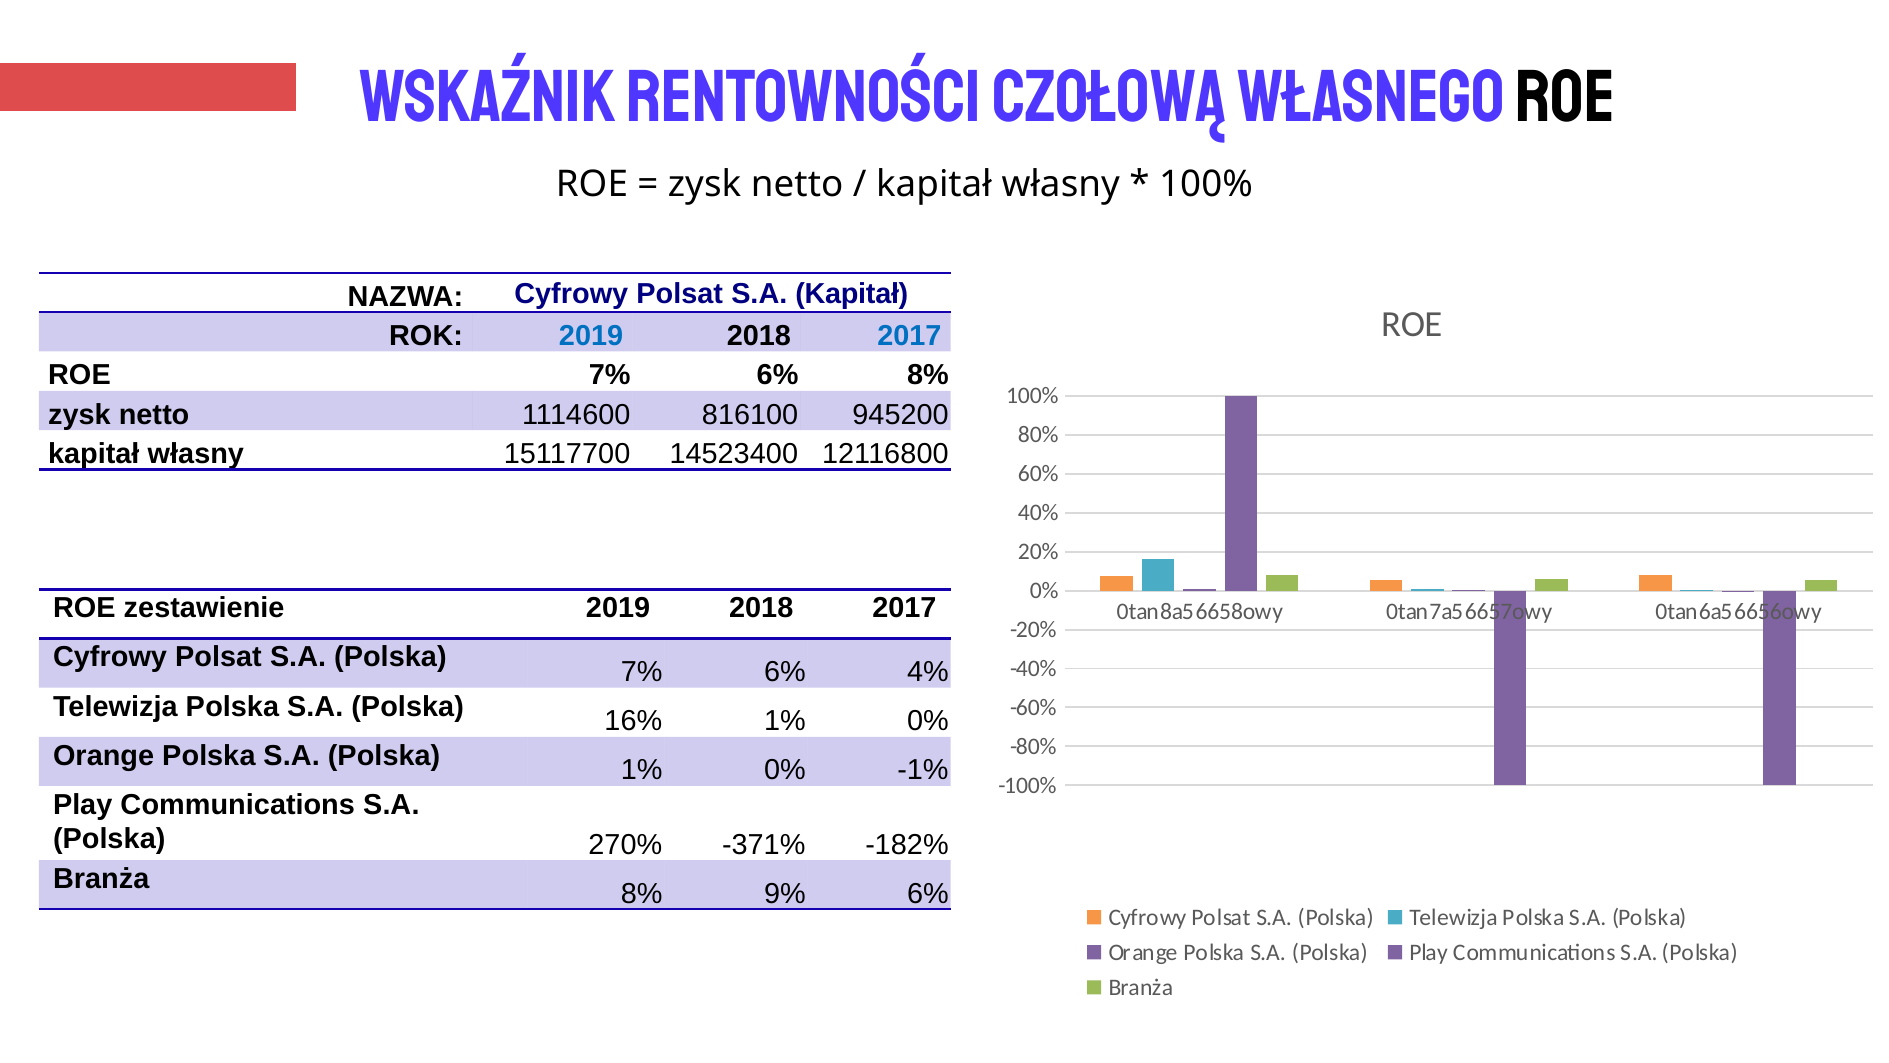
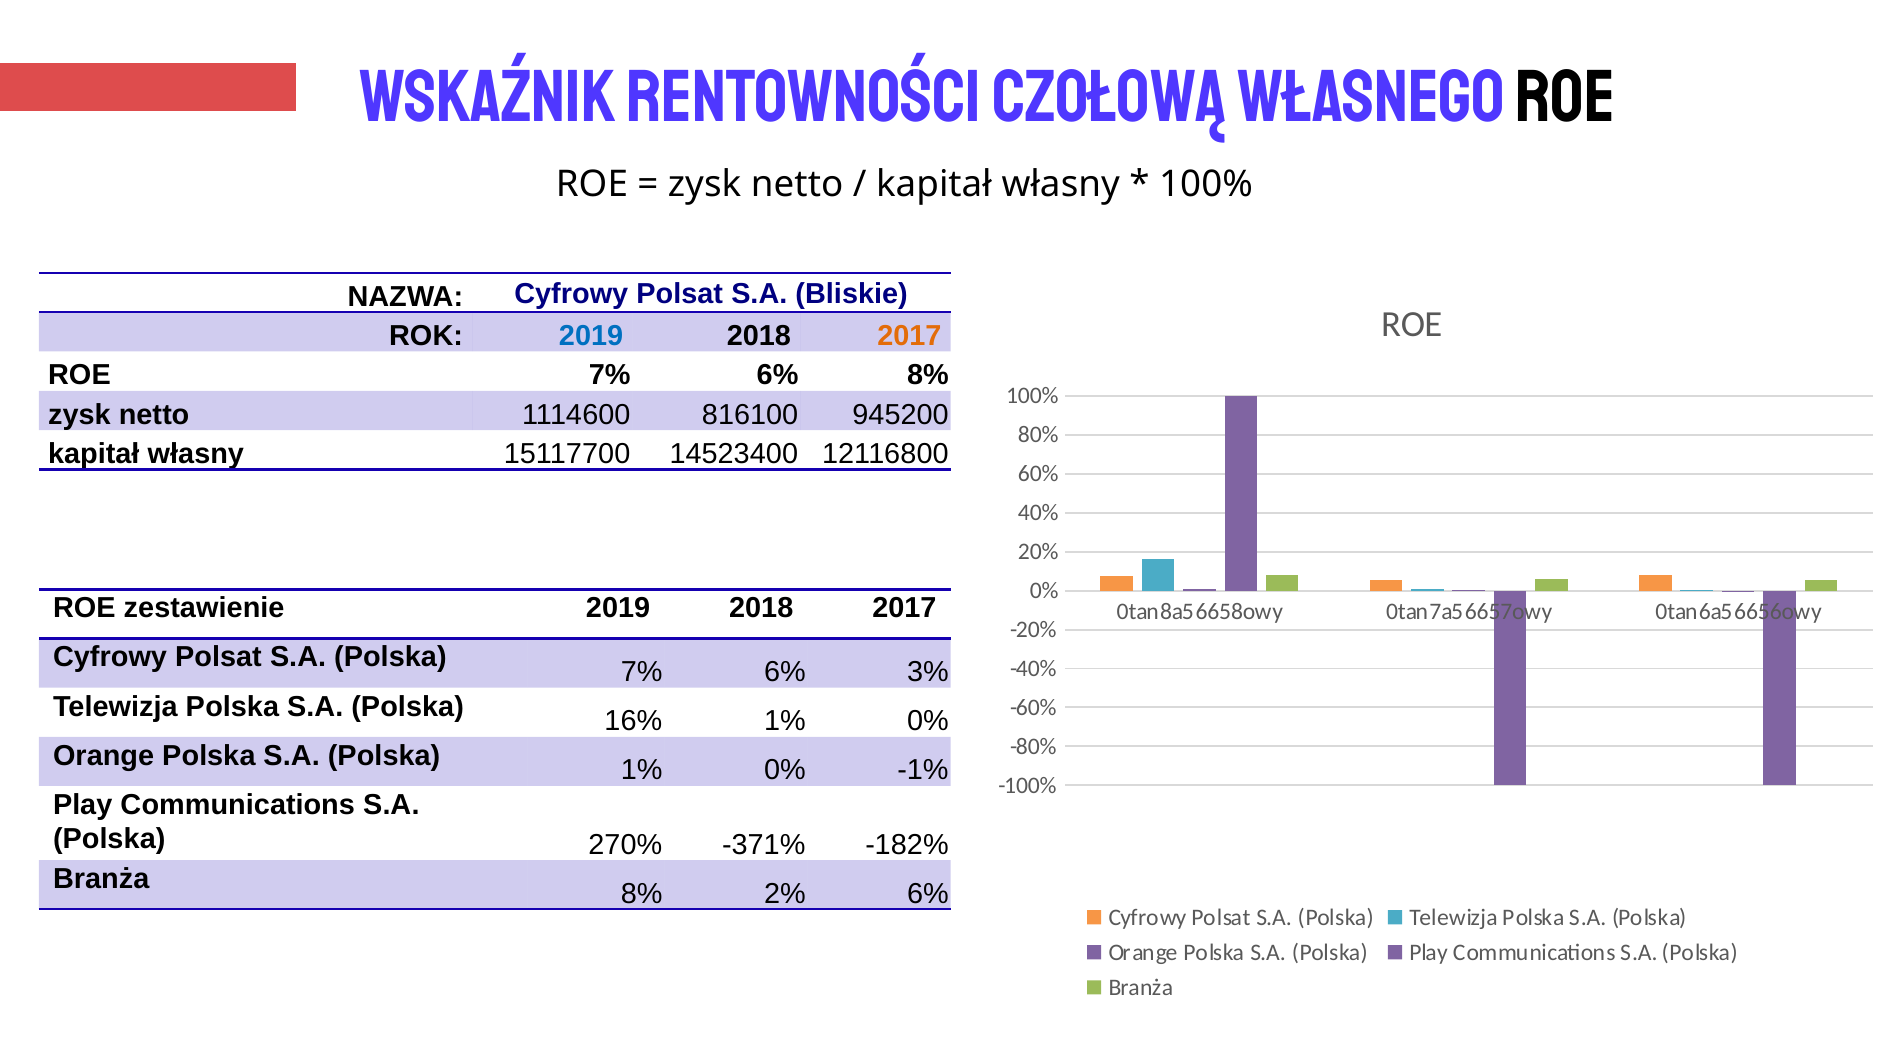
S.A Kapitał: Kapitał -> Bliskie
2017 at (909, 336) colour: blue -> orange
4%: 4% -> 3%
9%: 9% -> 2%
